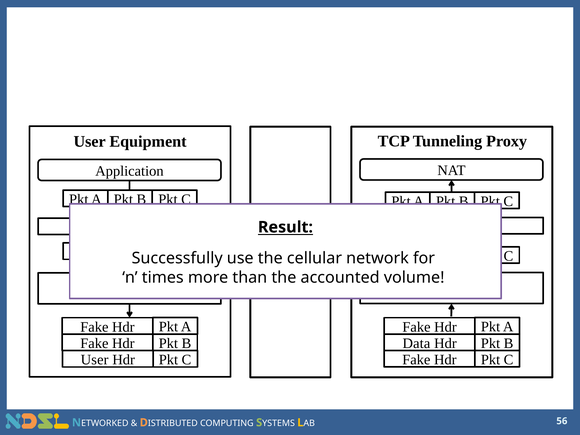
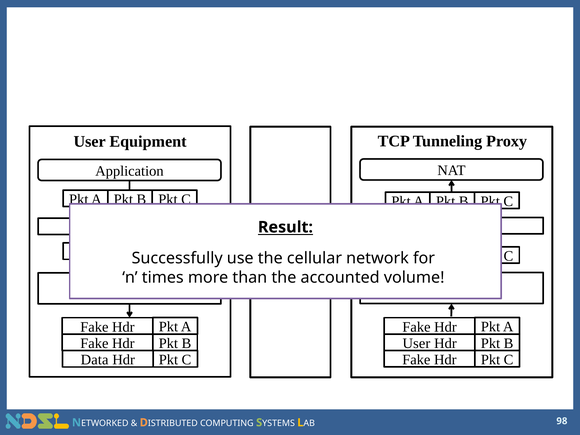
Data at (416, 343): Data -> User
User at (95, 360): User -> Data
56: 56 -> 98
